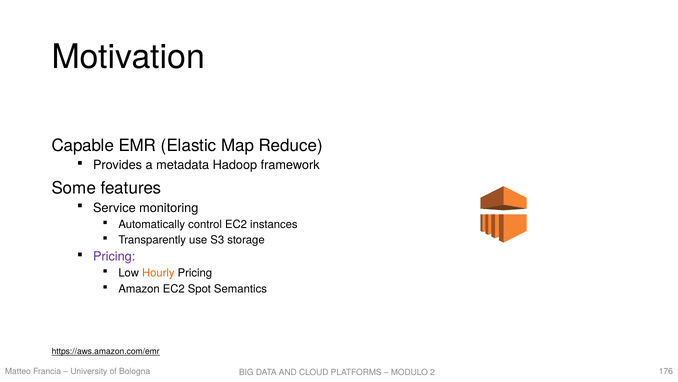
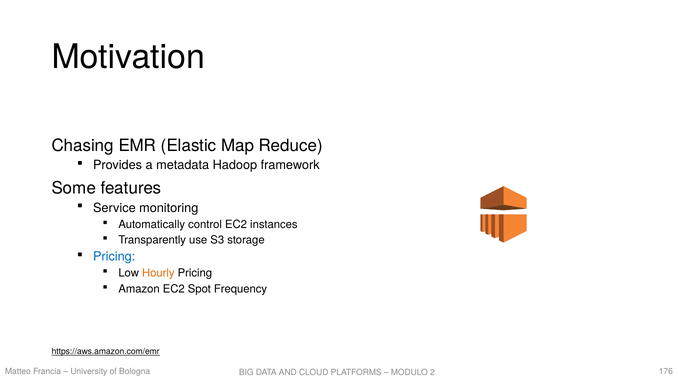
Capable: Capable -> Chasing
Pricing at (114, 256) colour: purple -> blue
Semantics: Semantics -> Frequency
